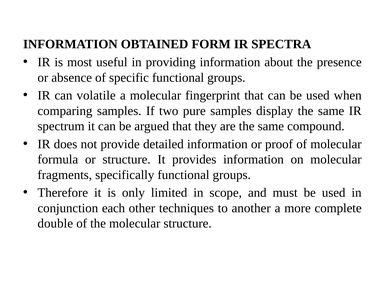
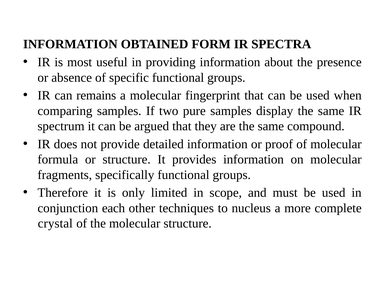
volatile: volatile -> remains
another: another -> nucleus
double: double -> crystal
